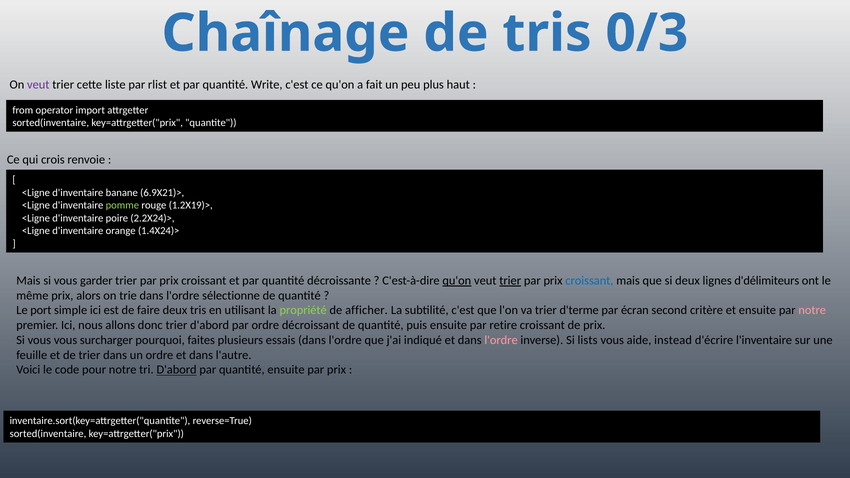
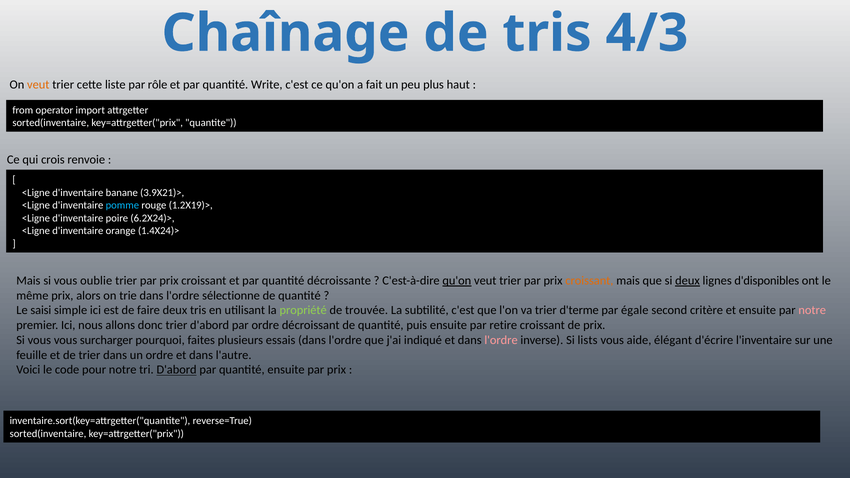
0/3: 0/3 -> 4/3
veut at (38, 85) colour: purple -> orange
rlist: rlist -> rôle
6.9X21)>: 6.9X21)> -> 3.9X21)>
pomme colour: light green -> light blue
2.2X24)>: 2.2X24)> -> 6.2X24)>
garder: garder -> oublie
trier at (510, 281) underline: present -> none
croissant at (589, 281) colour: blue -> orange
deux at (687, 281) underline: none -> present
d'délimiteurs: d'délimiteurs -> d'disponibles
port: port -> saisi
afficher: afficher -> trouvée
écran: écran -> égale
instead: instead -> élégant
